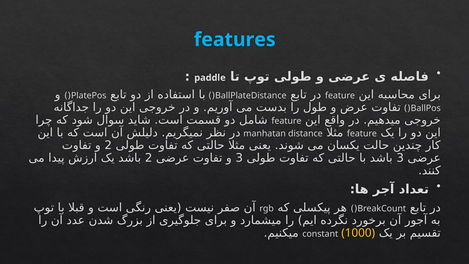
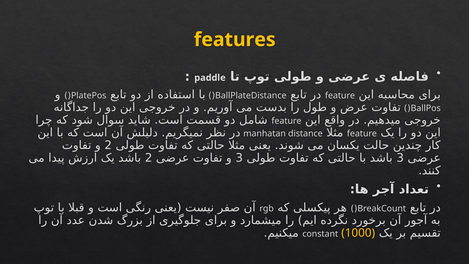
features colour: light blue -> yellow
